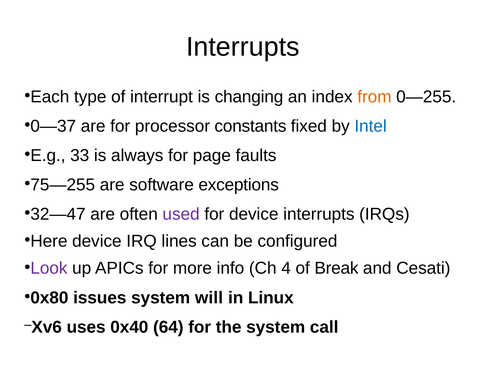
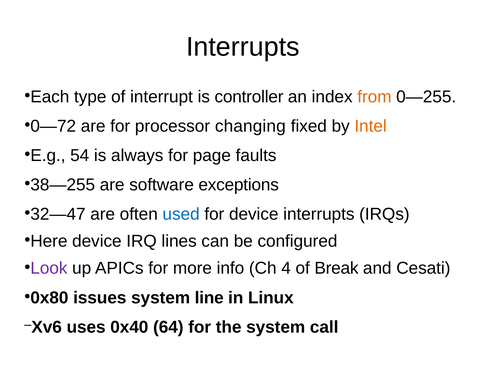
changing: changing -> controller
0—37: 0—37 -> 0—72
constants: constants -> changing
Intel colour: blue -> orange
33: 33 -> 54
75—255: 75—255 -> 38—255
used colour: purple -> blue
will: will -> line
